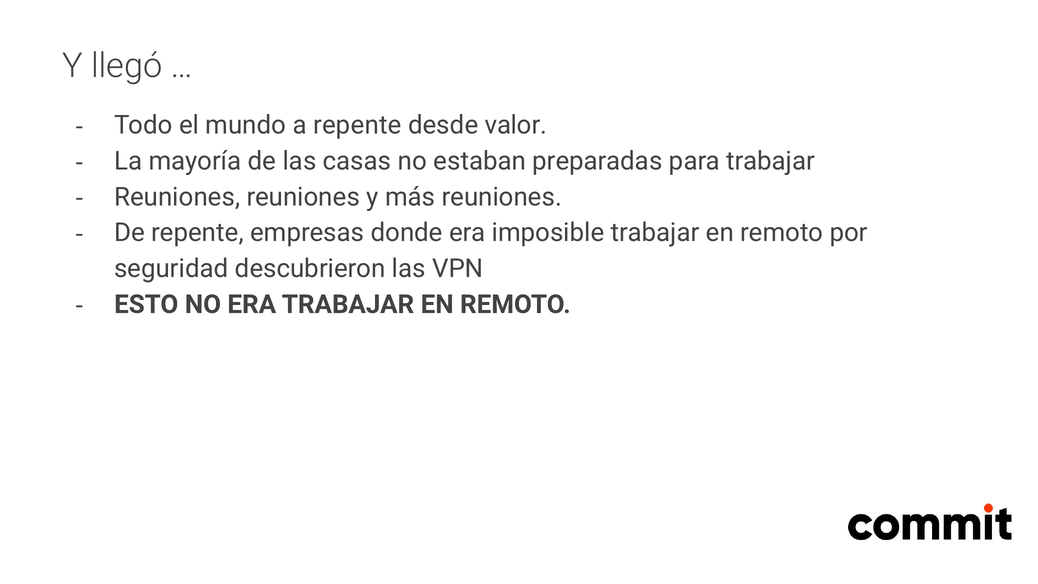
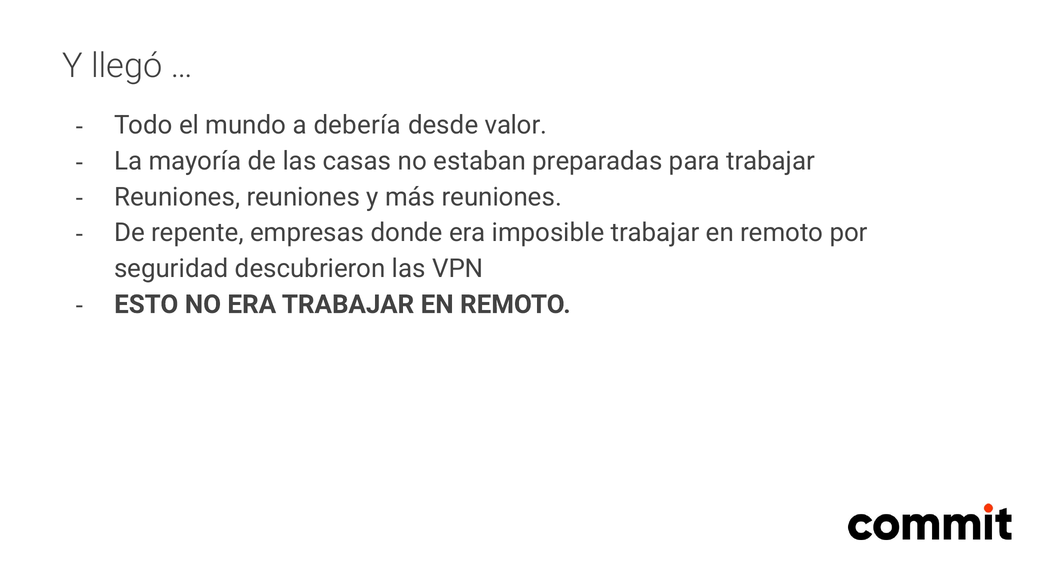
a repente: repente -> debería
